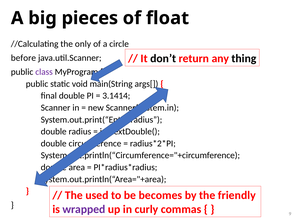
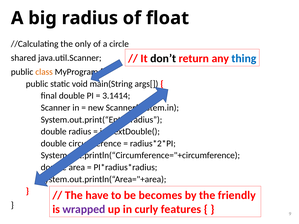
big pieces: pieces -> radius
thing colour: black -> blue
before: before -> shared
class colour: purple -> orange
used: used -> have
commas: commas -> features
